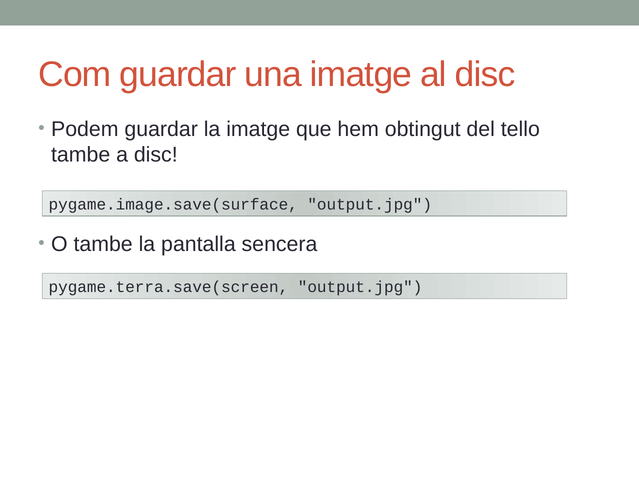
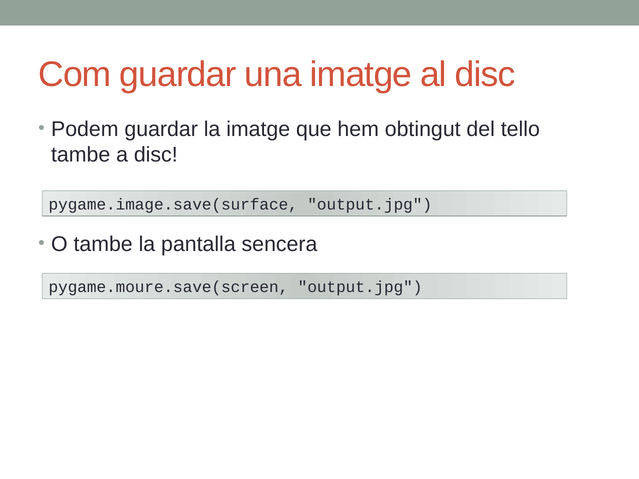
pygame.terra.save(screen: pygame.terra.save(screen -> pygame.moure.save(screen
